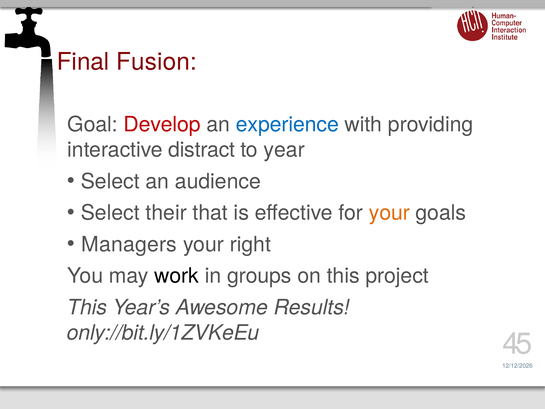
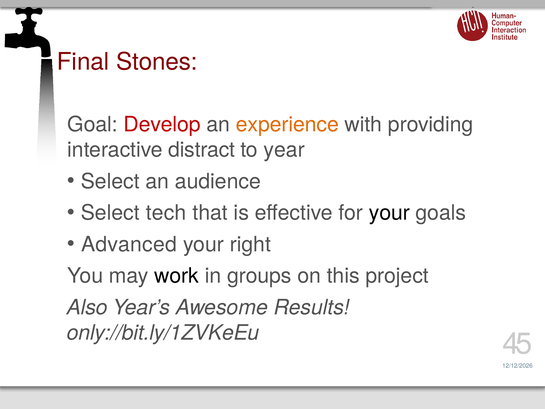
Fusion: Fusion -> Stones
experience colour: blue -> orange
their: their -> tech
your at (389, 213) colour: orange -> black
Managers: Managers -> Advanced
This at (87, 307): This -> Also
